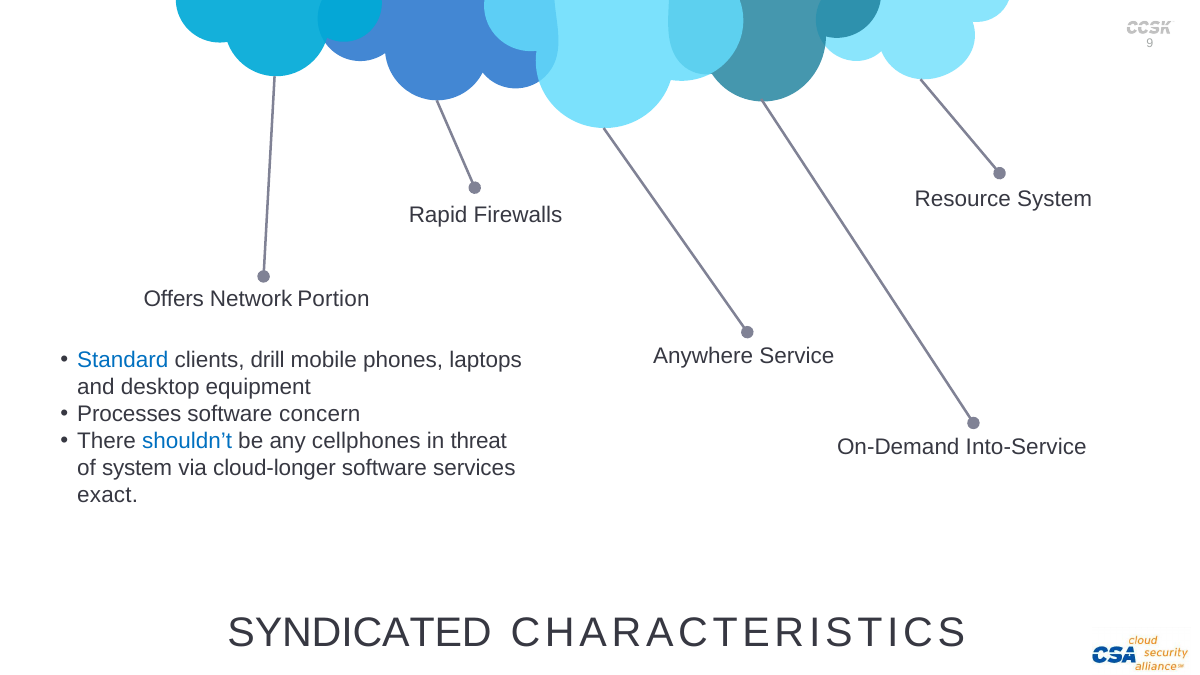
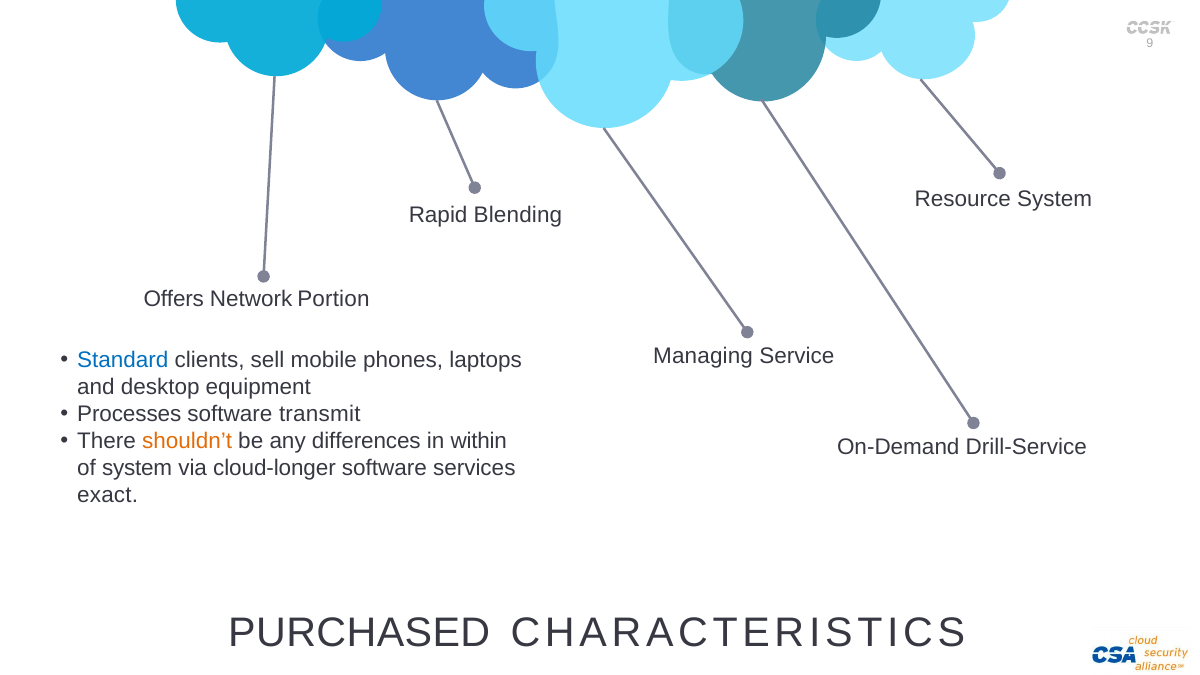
Firewalls: Firewalls -> Blending
Anywhere: Anywhere -> Managing
drill: drill -> sell
concern: concern -> transmit
shouldn’t colour: blue -> orange
cellphones: cellphones -> differences
threat: threat -> within
Into-Service: Into-Service -> Drill-Service
SYNDICATED: SYNDICATED -> PURCHASED
